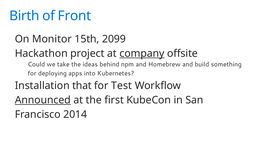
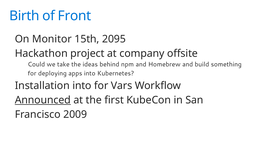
2099: 2099 -> 2095
company underline: present -> none
Installation that: that -> into
Test: Test -> Vars
2014: 2014 -> 2009
